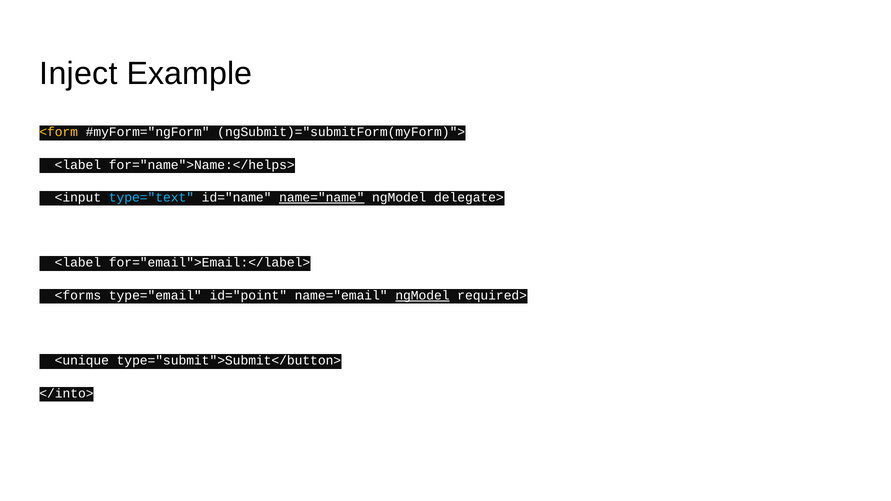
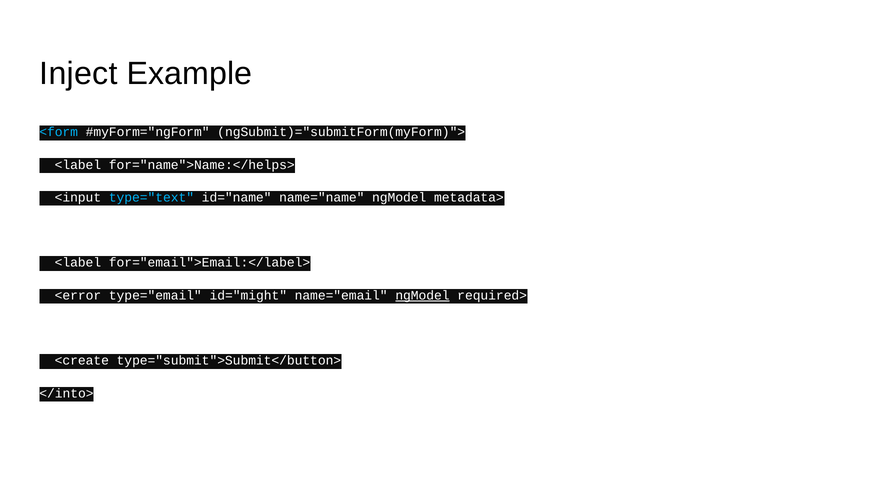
<form colour: yellow -> light blue
name="name underline: present -> none
delegate>: delegate> -> metadata>
<forms: <forms -> <error
id="point: id="point -> id="might
<unique: <unique -> <create
